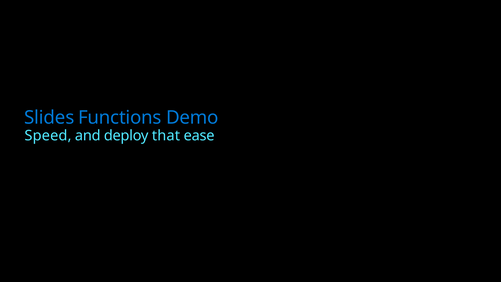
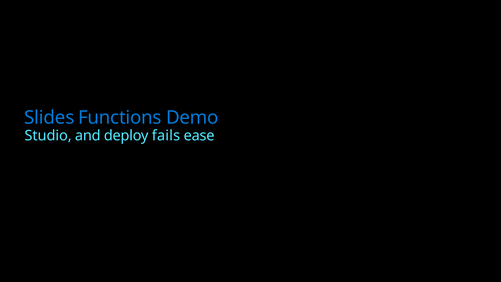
Speed: Speed -> Studio
that: that -> fails
